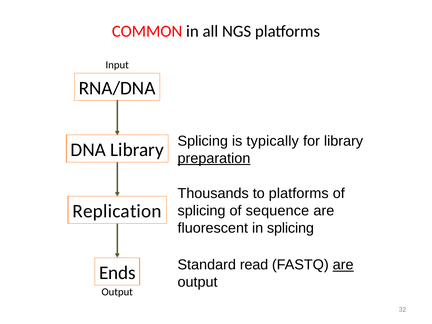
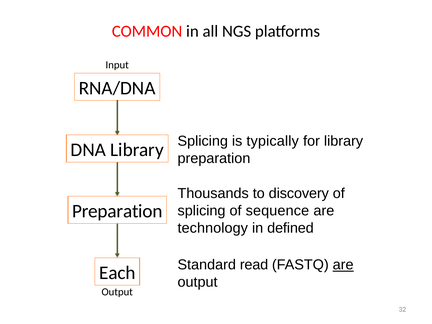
preparation at (214, 158) underline: present -> none
to platforms: platforms -> discovery
Replication at (117, 211): Replication -> Preparation
fluorescent: fluorescent -> technology
in splicing: splicing -> defined
Ends: Ends -> Each
